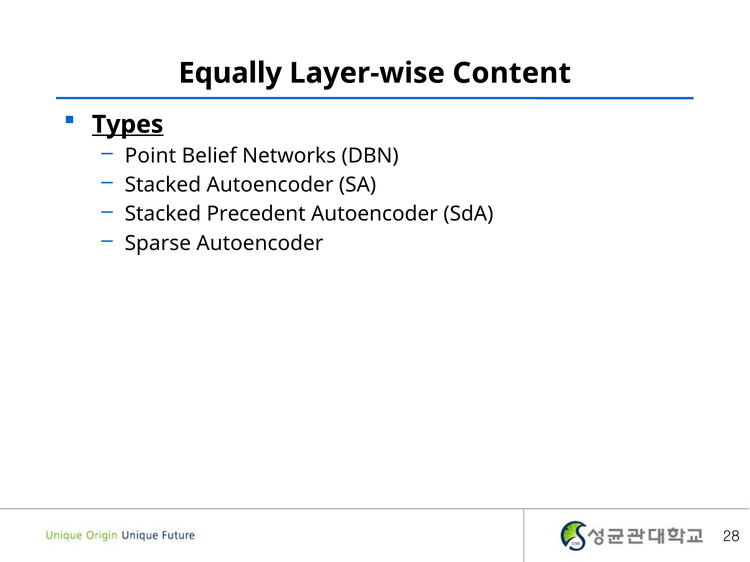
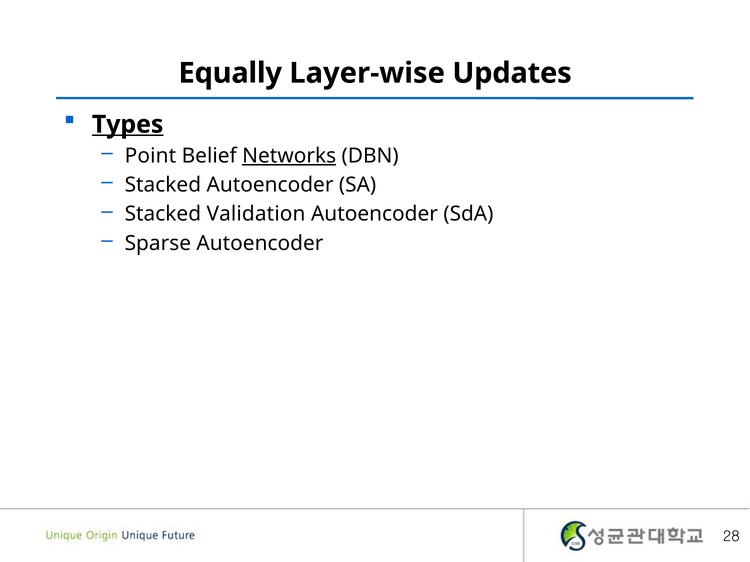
Content: Content -> Updates
Networks underline: none -> present
Precedent: Precedent -> Validation
